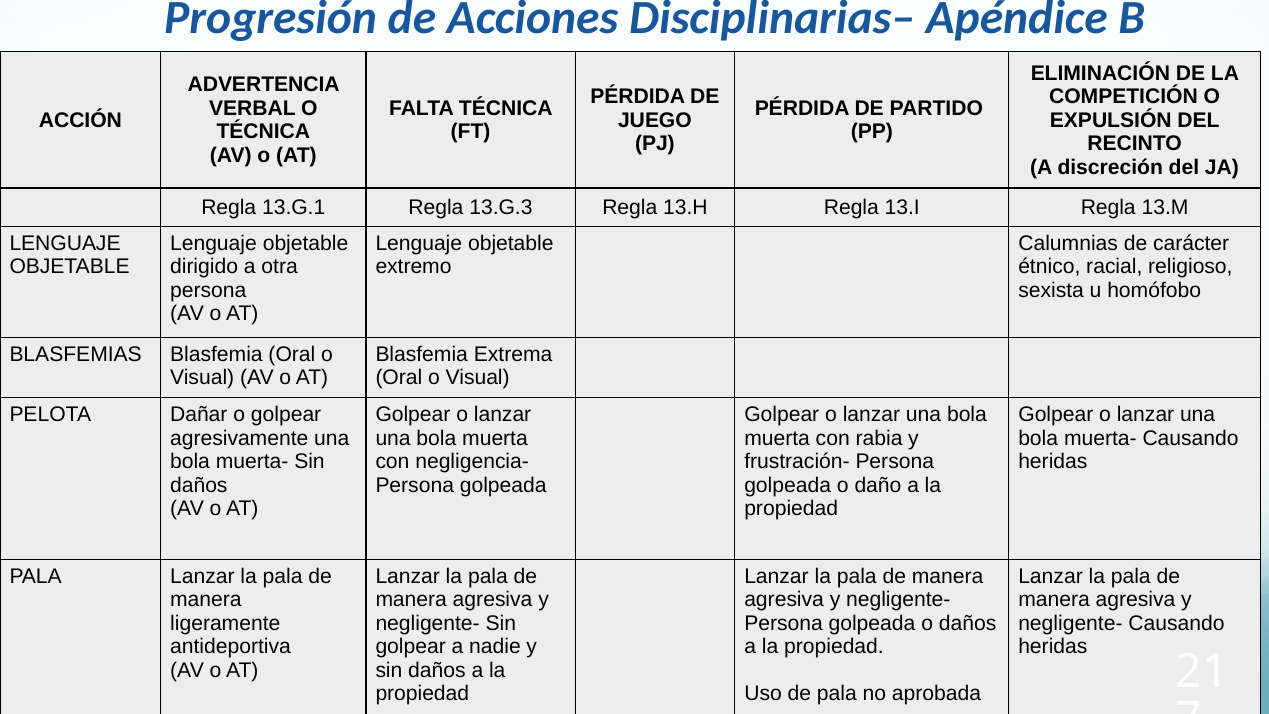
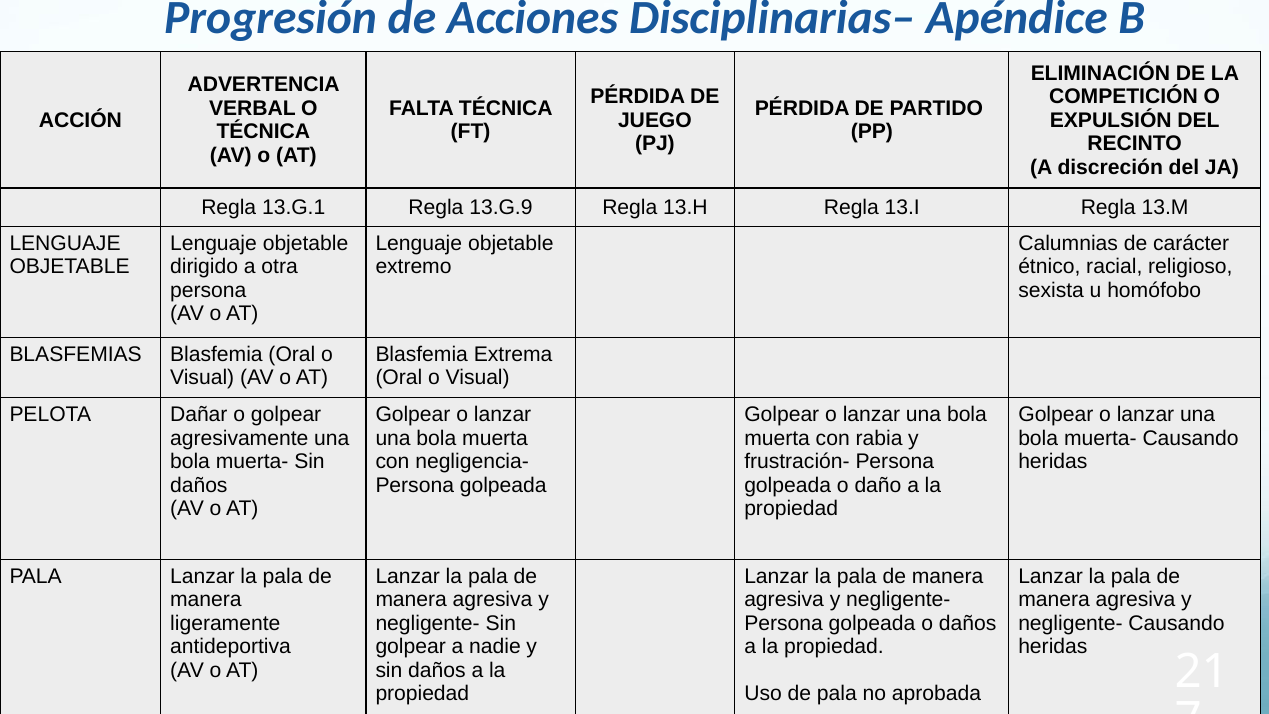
13.G.3: 13.G.3 -> 13.G.9
